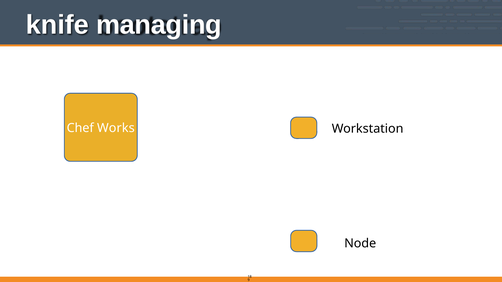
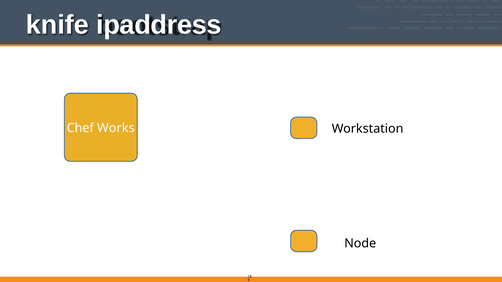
managing: managing -> ipaddress
